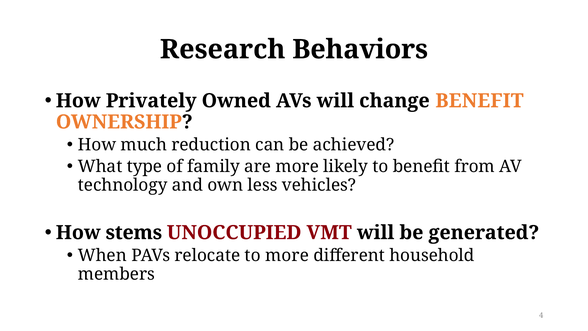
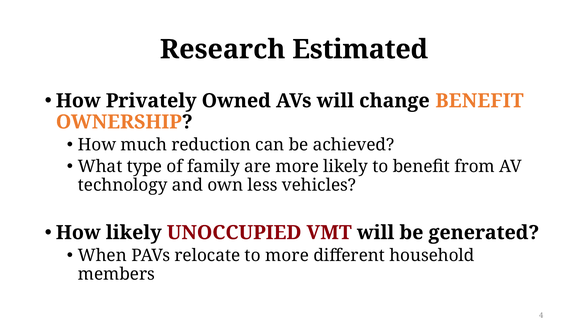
Behaviors: Behaviors -> Estimated
How stems: stems -> likely
